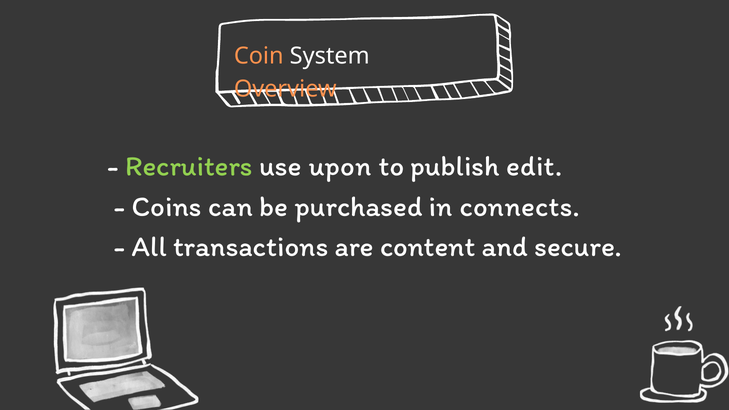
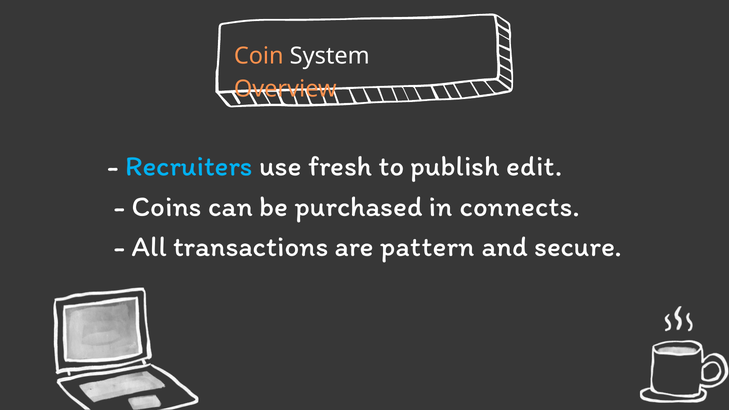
Recruiters colour: light green -> light blue
upon: upon -> fresh
content: content -> pattern
